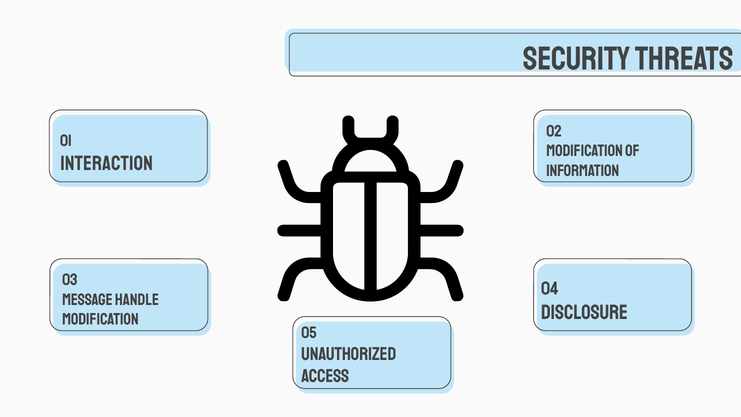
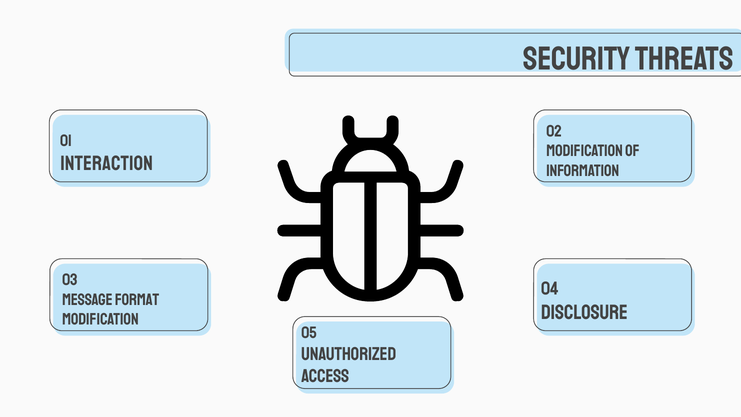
Handle: Handle -> Format
